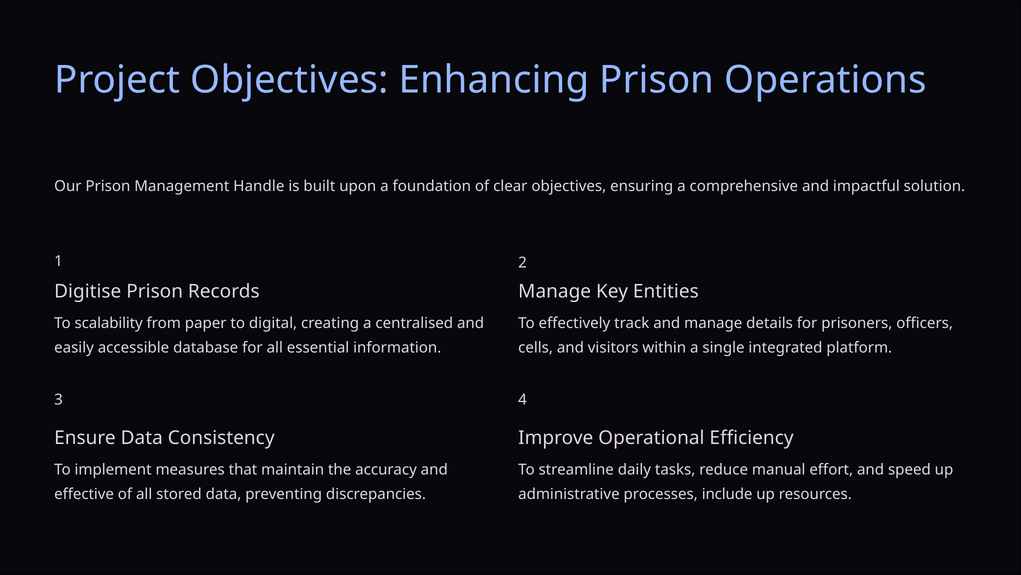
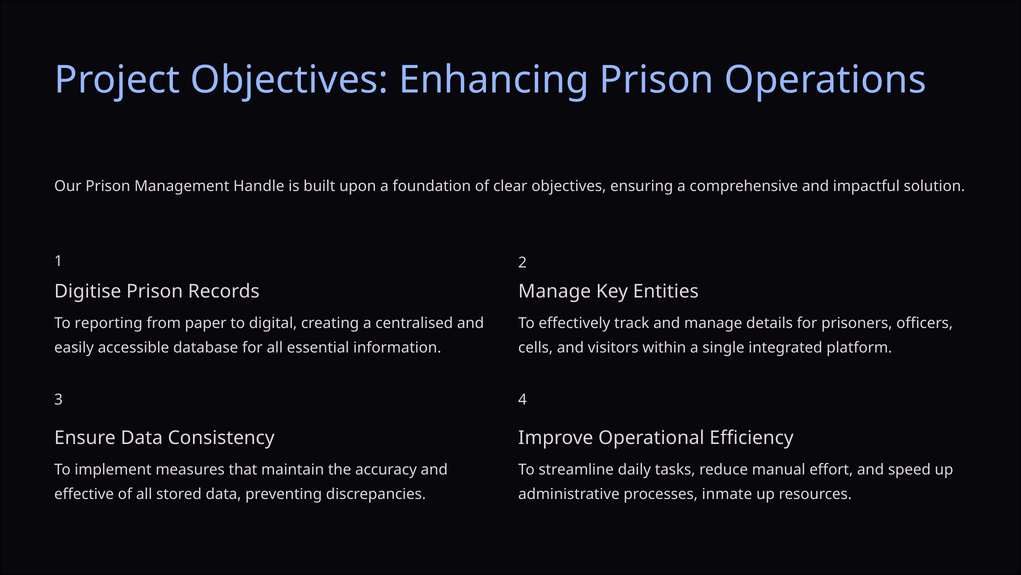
scalability: scalability -> reporting
include: include -> inmate
